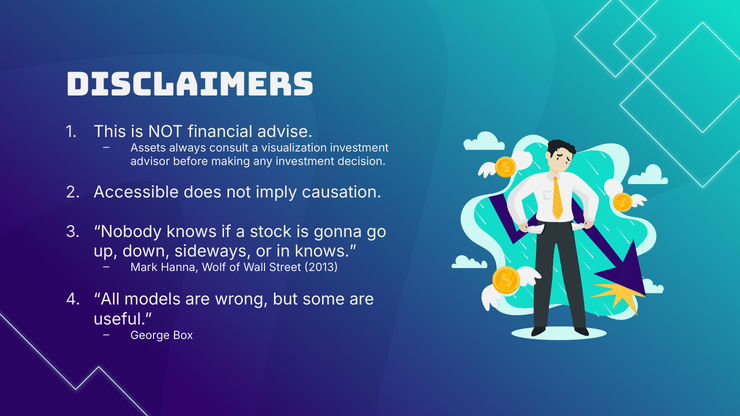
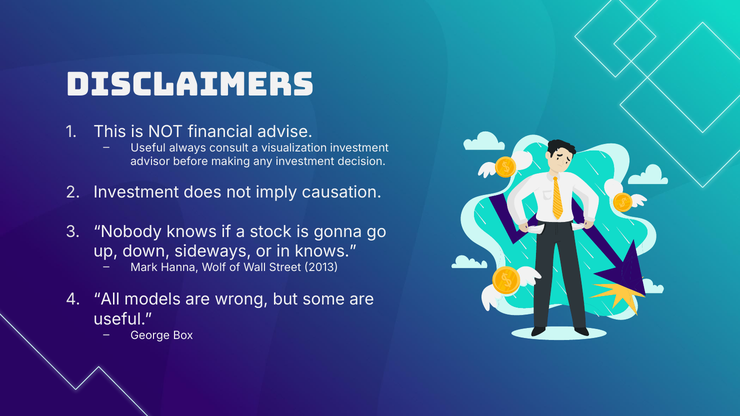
Assets at (148, 148): Assets -> Useful
Accessible at (136, 192): Accessible -> Investment
